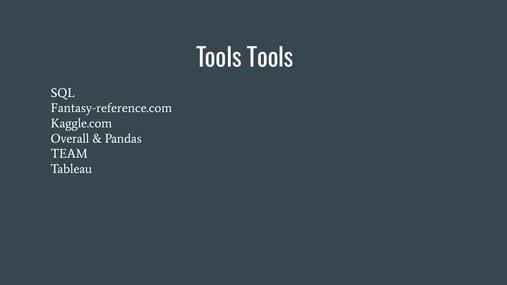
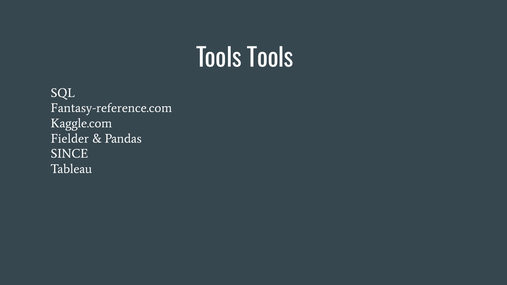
Overall: Overall -> Fielder
TEAM: TEAM -> SINCE
